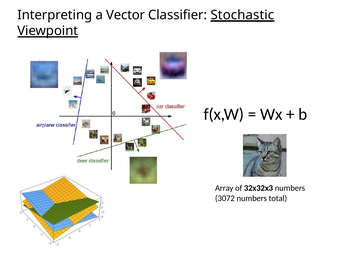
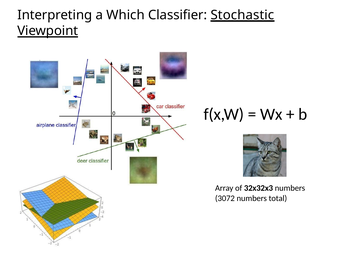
Vector: Vector -> Which
